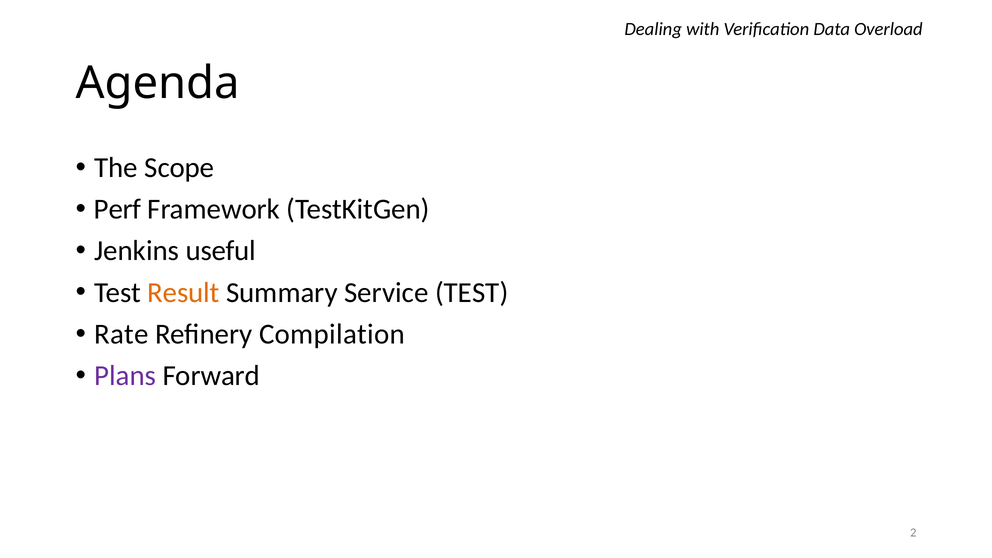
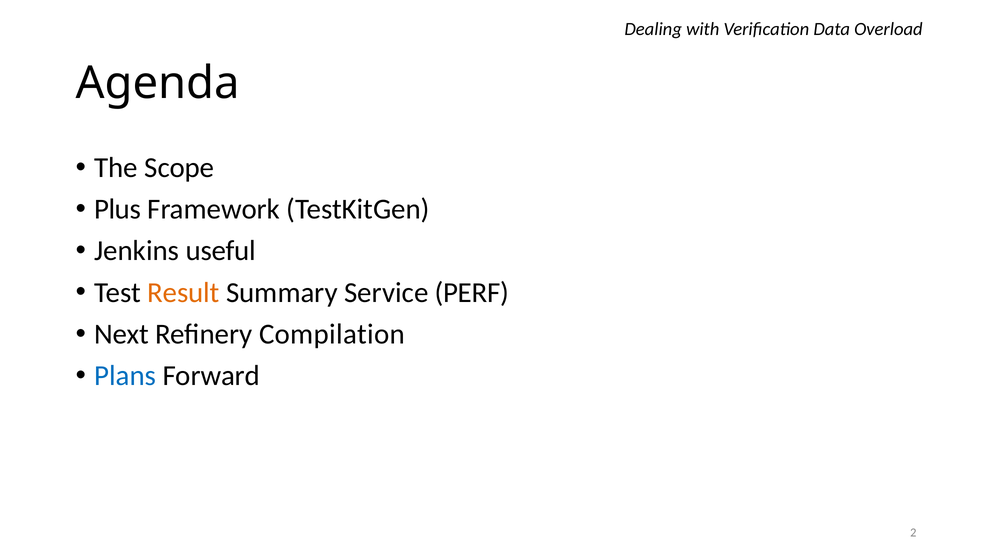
Perf: Perf -> Plus
Service TEST: TEST -> PERF
Rate: Rate -> Next
Plans colour: purple -> blue
